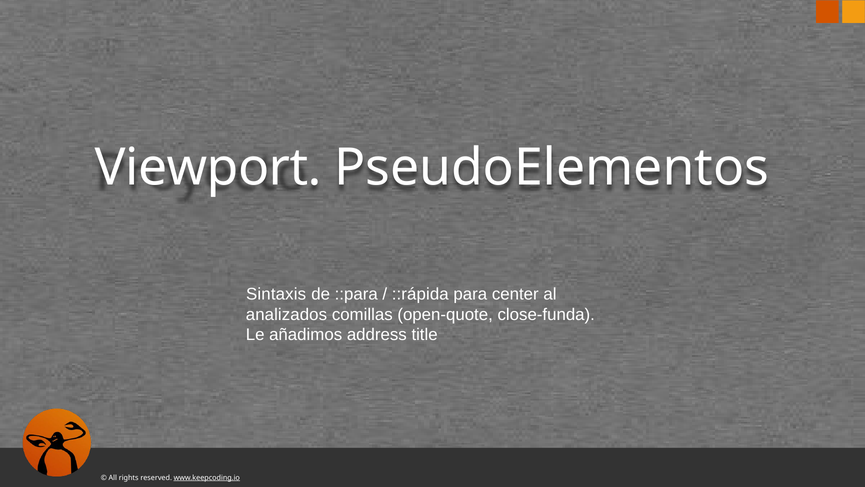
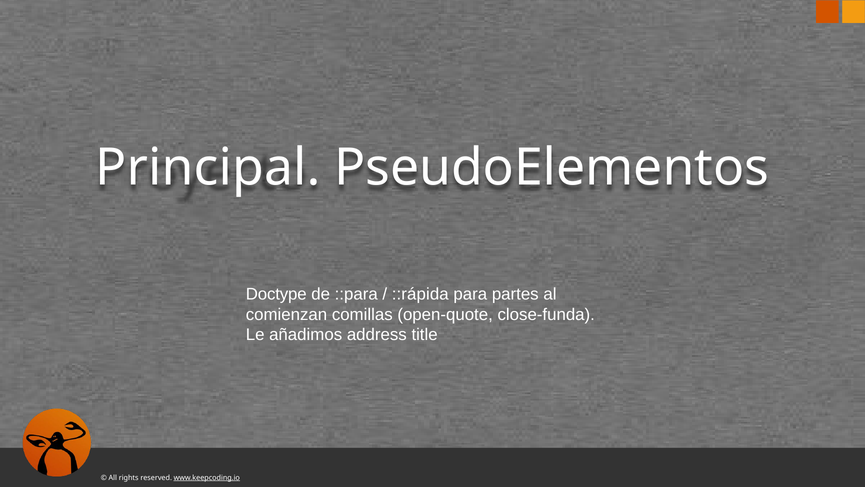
Viewport: Viewport -> Principal
Sintaxis: Sintaxis -> Doctype
center: center -> partes
analizados: analizados -> comienzan
